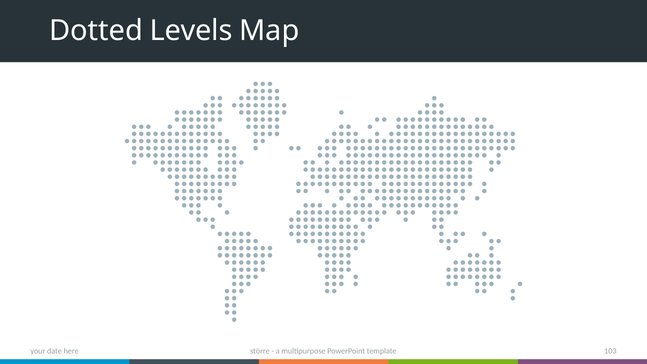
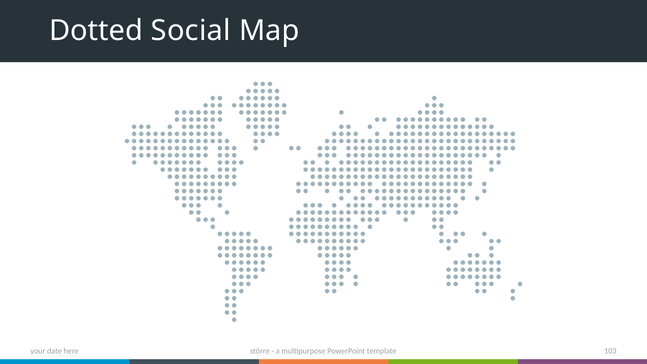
Levels: Levels -> Social
